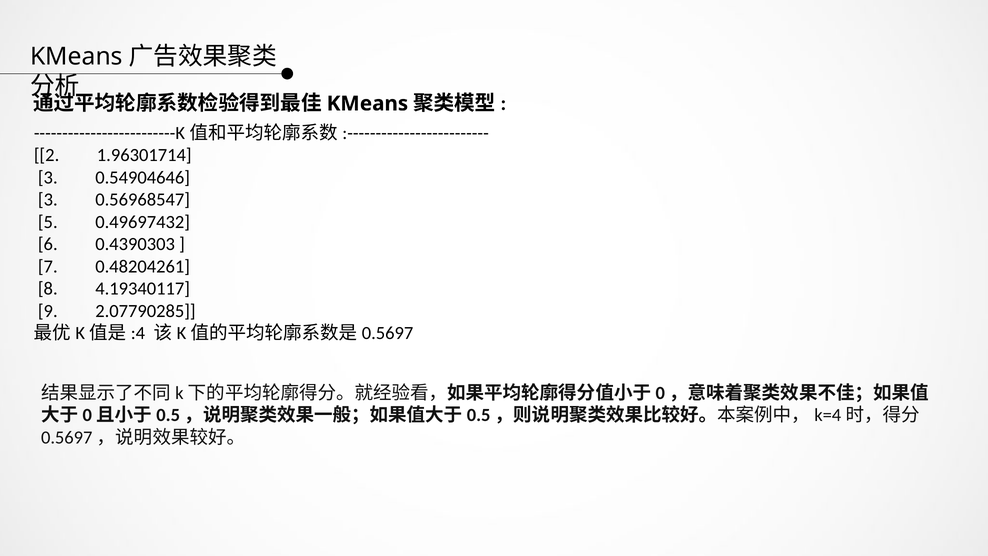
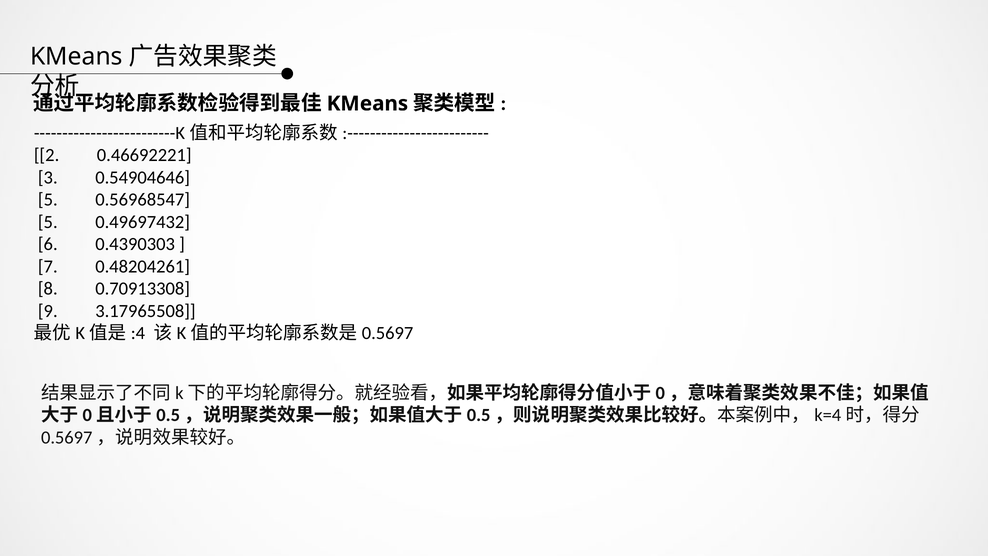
1.96301714: 1.96301714 -> 0.46692221
3 at (48, 200): 3 -> 5
4.19340117: 4.19340117 -> 0.70913308
2.07790285: 2.07790285 -> 3.17965508
